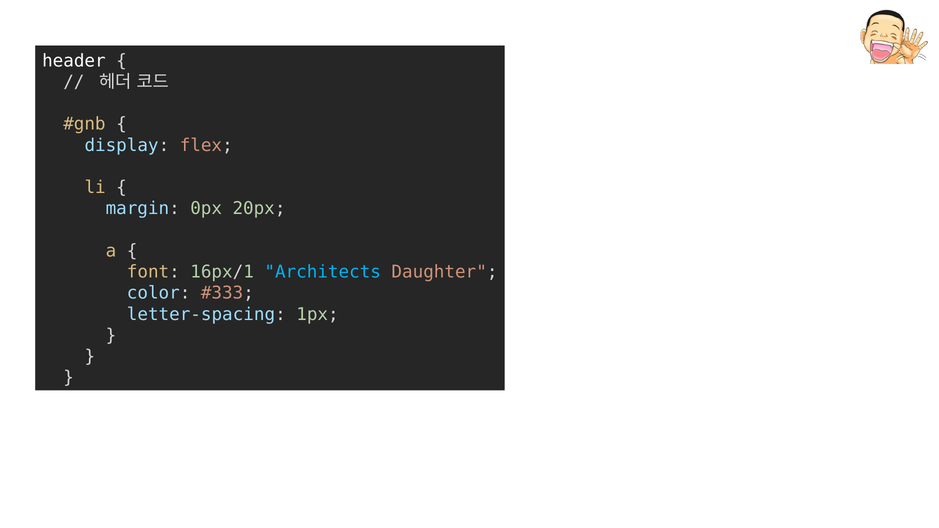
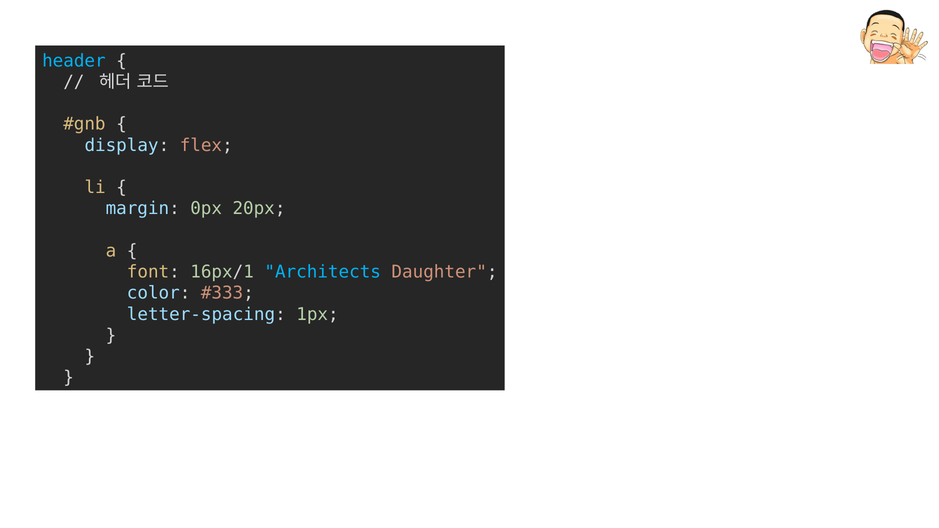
header colour: white -> light blue
